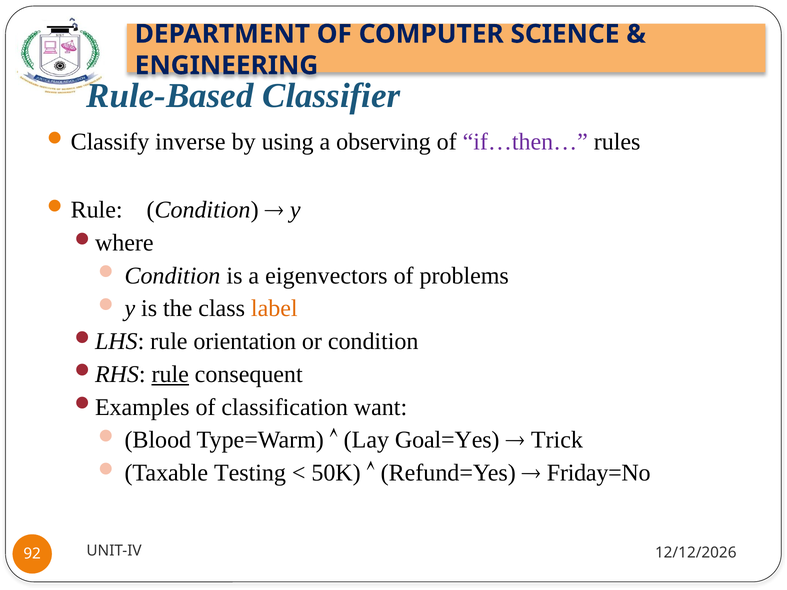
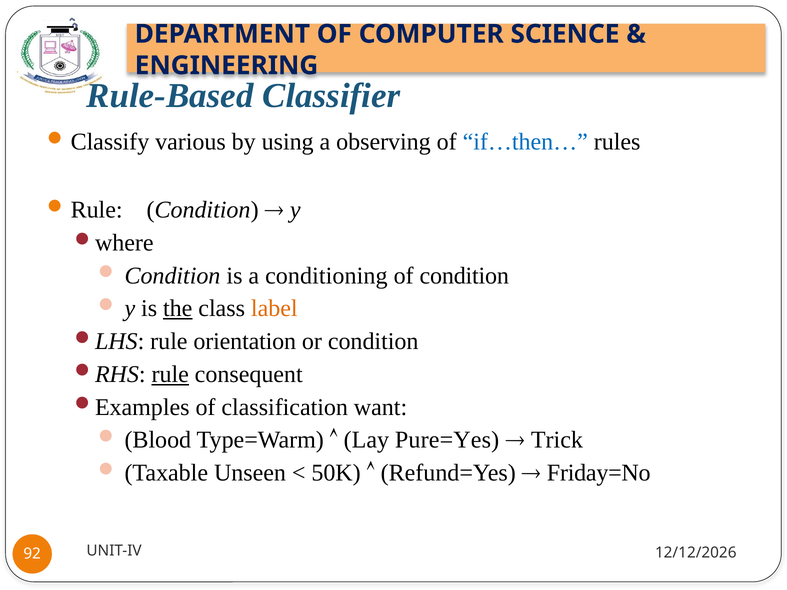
inverse: inverse -> various
if…then… colour: purple -> blue
eigenvectors: eigenvectors -> conditioning
of problems: problems -> condition
the underline: none -> present
Goal=Yes: Goal=Yes -> Pure=Yes
Testing: Testing -> Unseen
